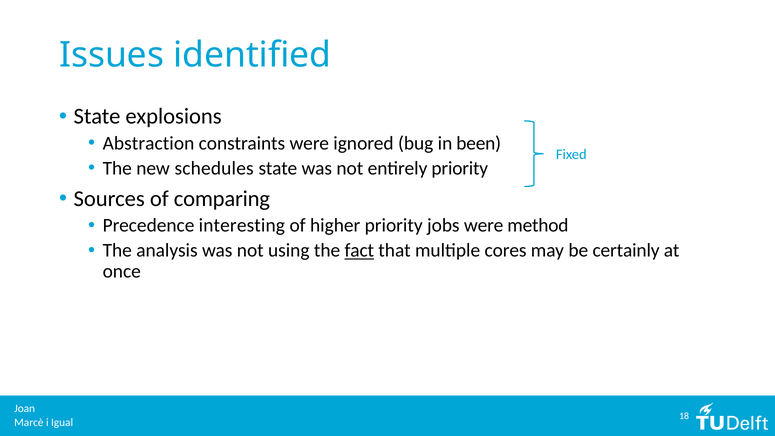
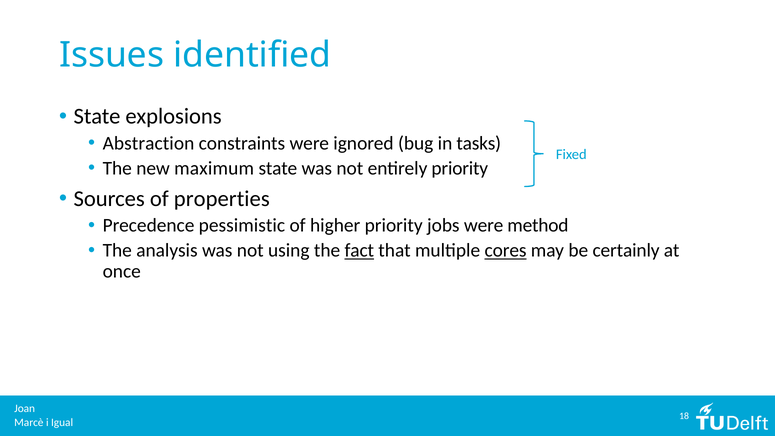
been: been -> tasks
schedules: schedules -> maximum
comparing: comparing -> properties
interesting: interesting -> pessimistic
cores underline: none -> present
